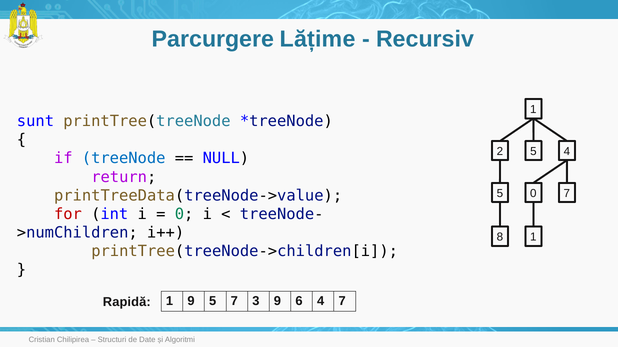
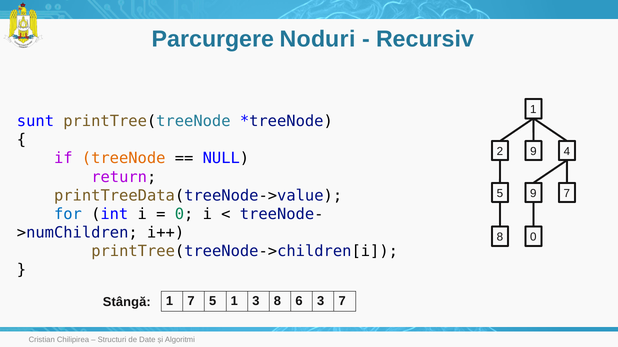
Lățime: Lățime -> Noduri
2 5: 5 -> 9
treeNode colour: blue -> orange
5 0: 0 -> 9
for colour: red -> blue
8 1: 1 -> 0
1 9: 9 -> 7
5 7: 7 -> 1
3 9: 9 -> 8
6 4: 4 -> 3
Rapidă: Rapidă -> Stângă
